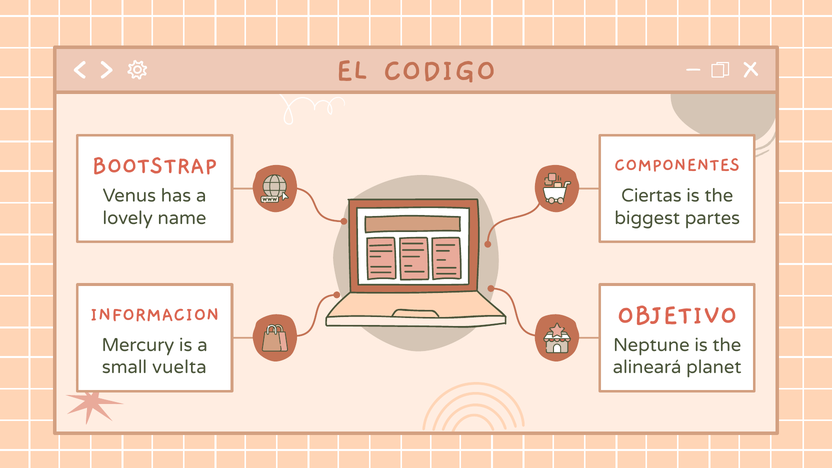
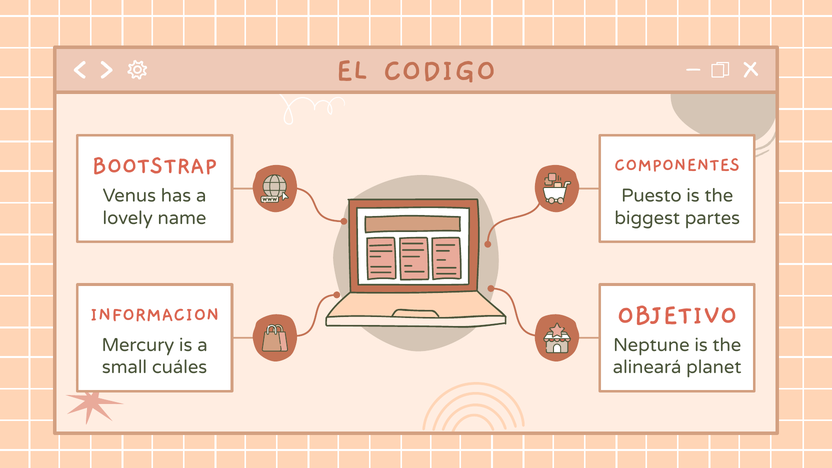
Ciertas: Ciertas -> Puesto
vuelta: vuelta -> cuáles
